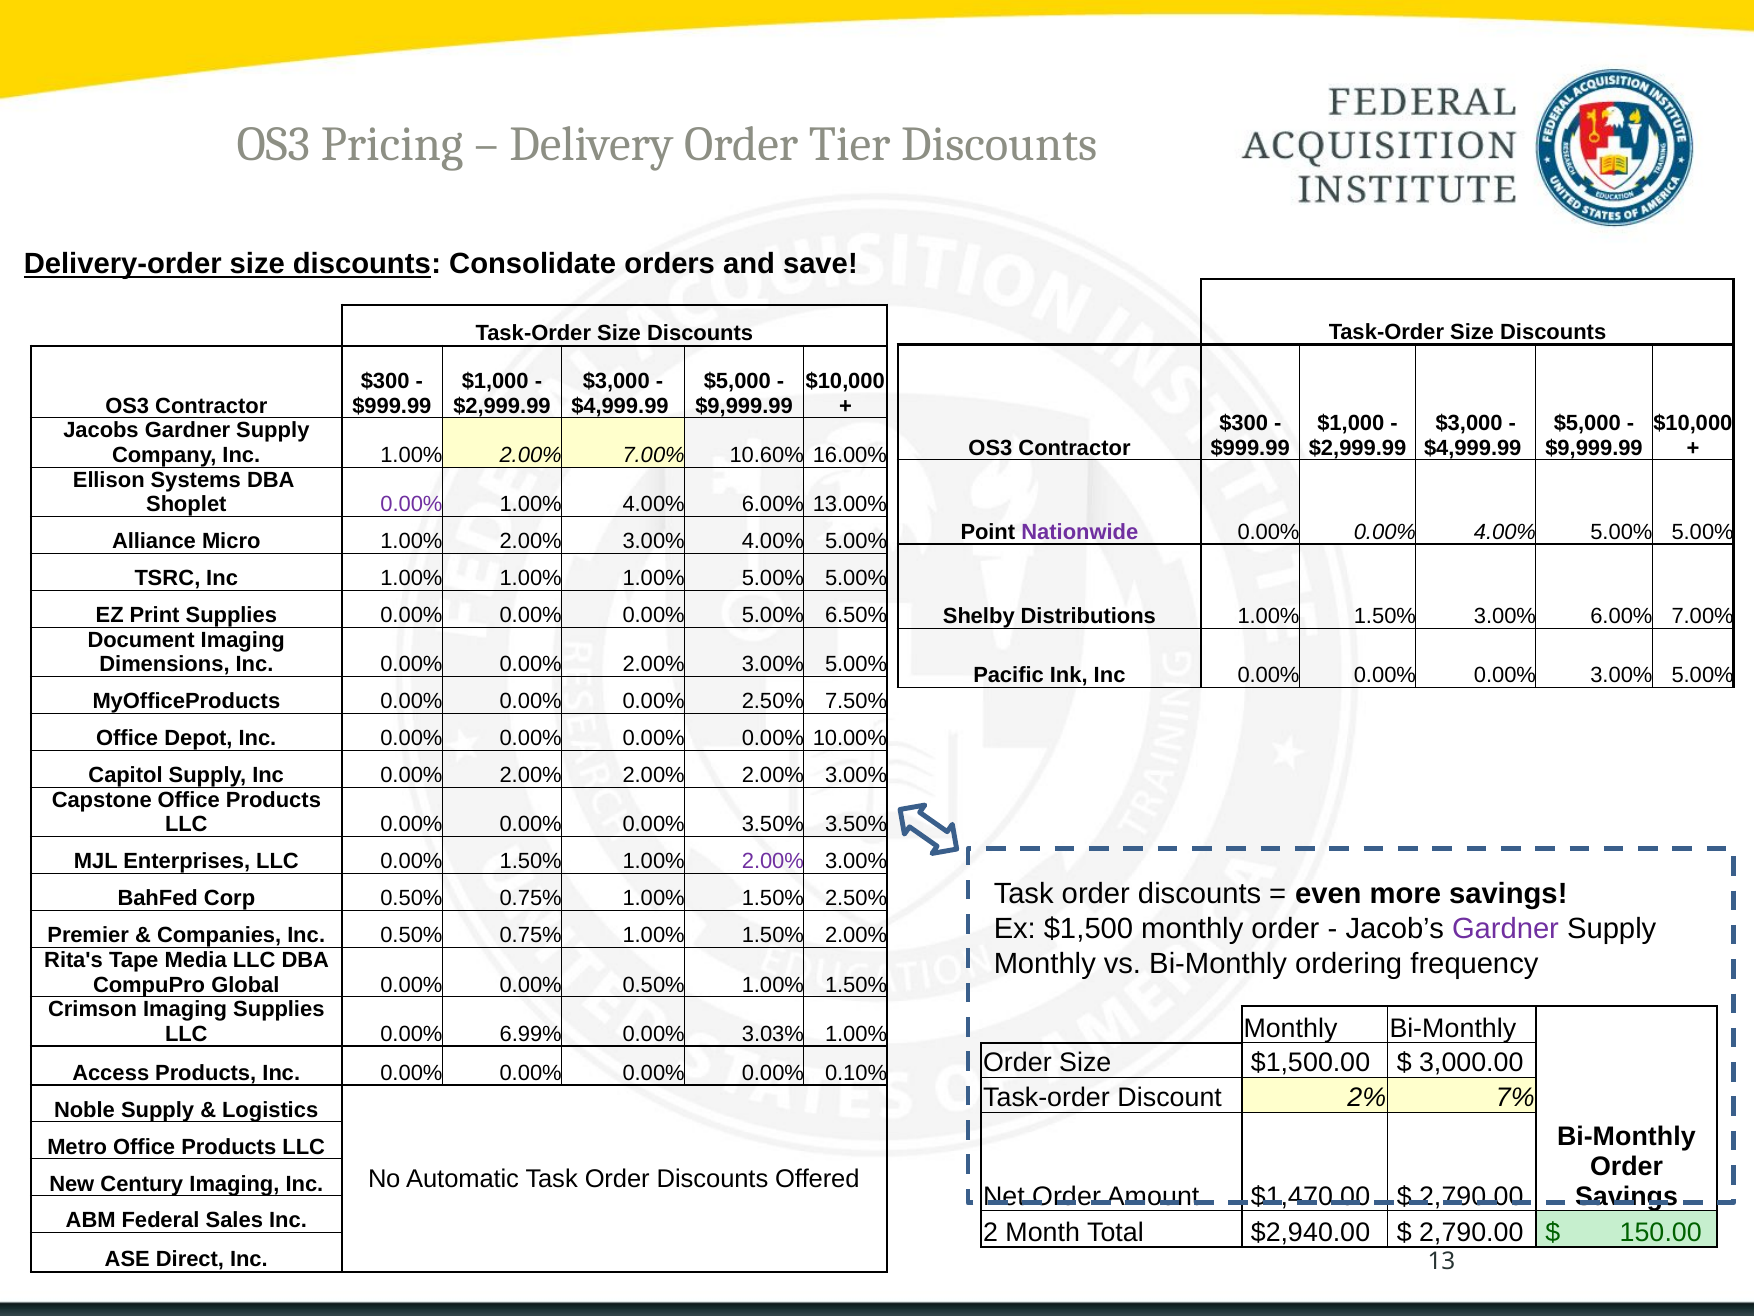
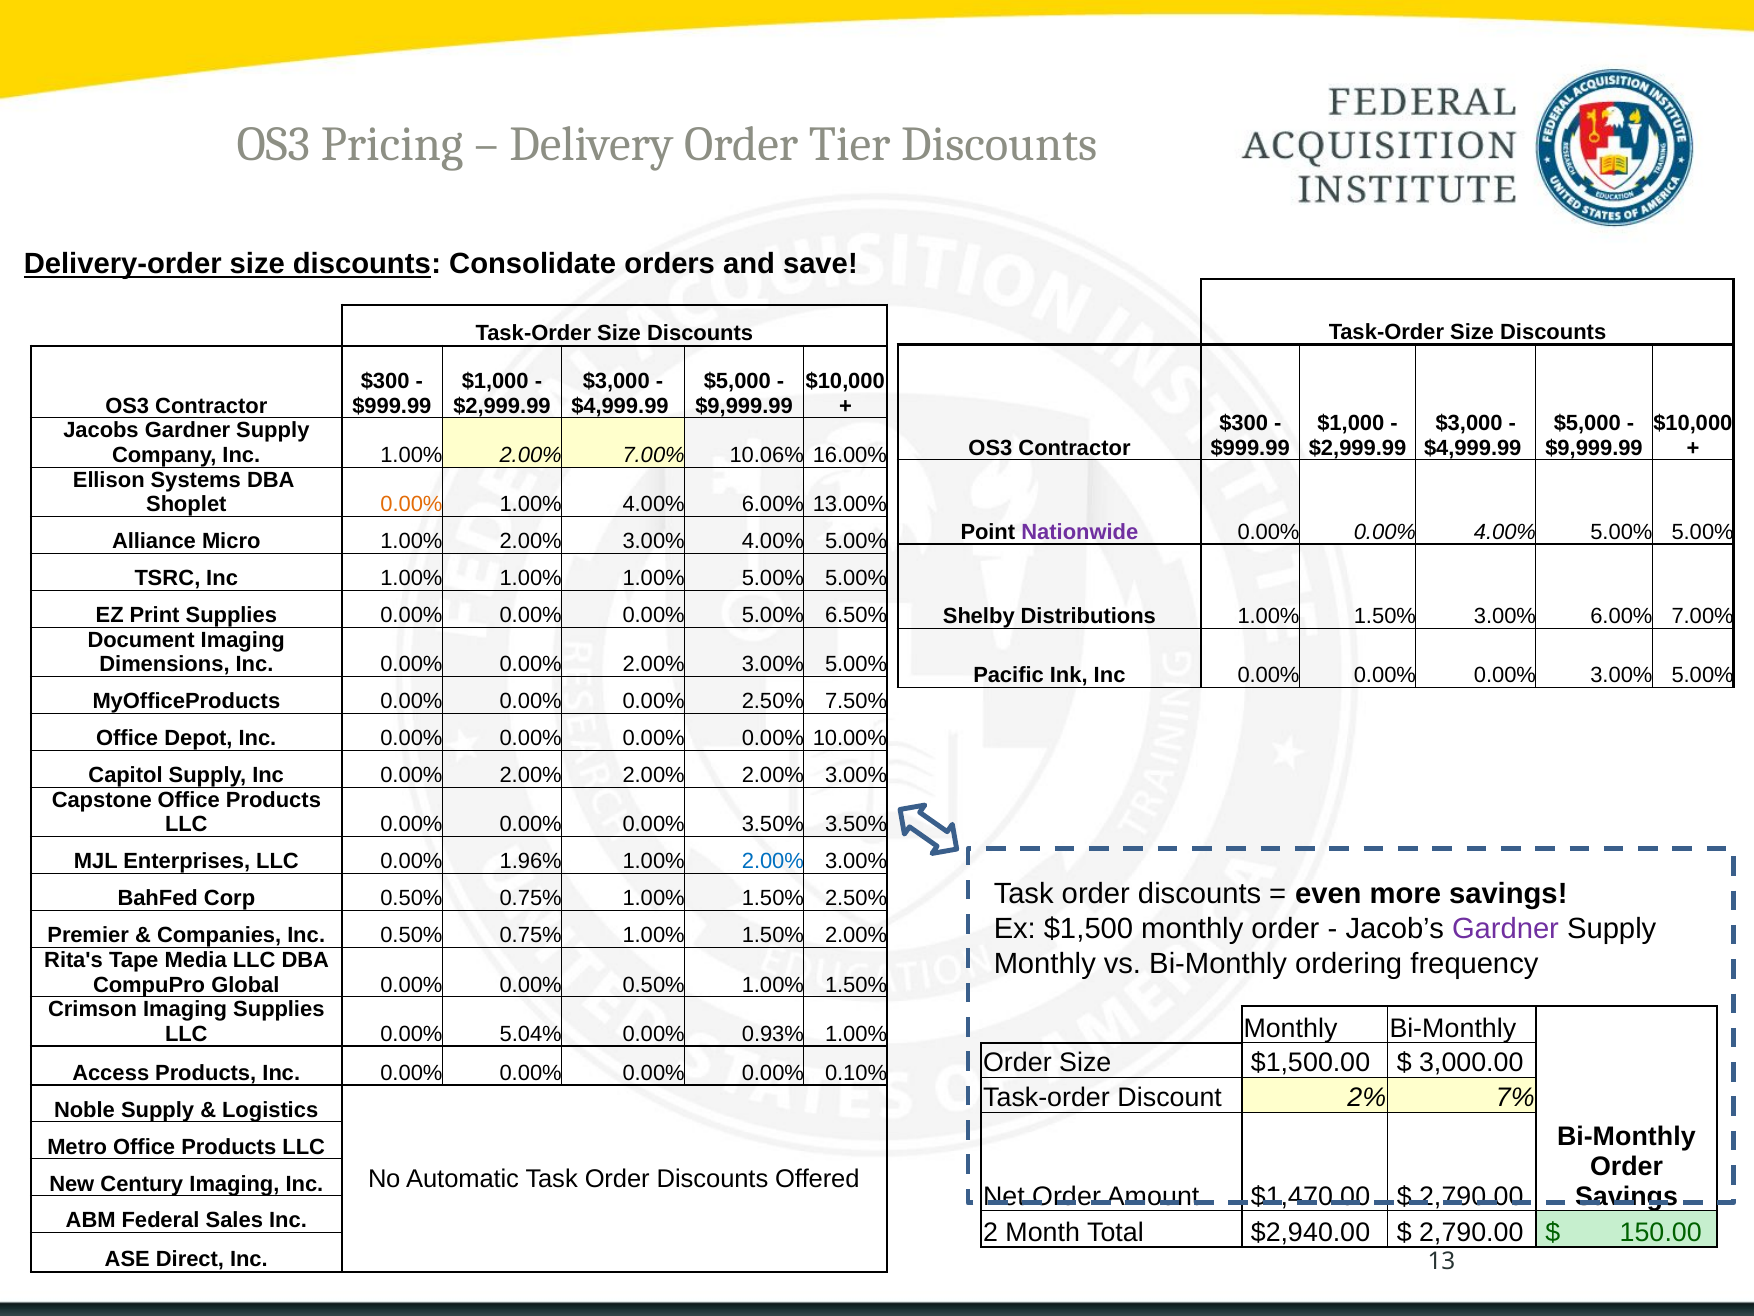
10.60%: 10.60% -> 10.06%
0.00% at (411, 504) colour: purple -> orange
0.00% 1.50%: 1.50% -> 1.96%
2.00% at (773, 861) colour: purple -> blue
6.99%: 6.99% -> 5.04%
3.03%: 3.03% -> 0.93%
